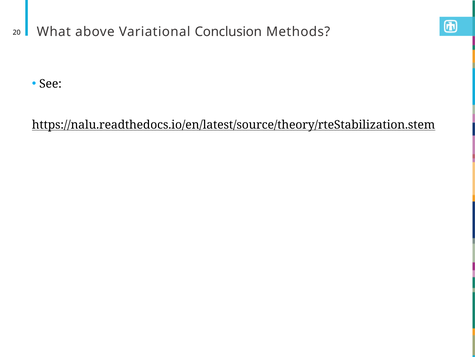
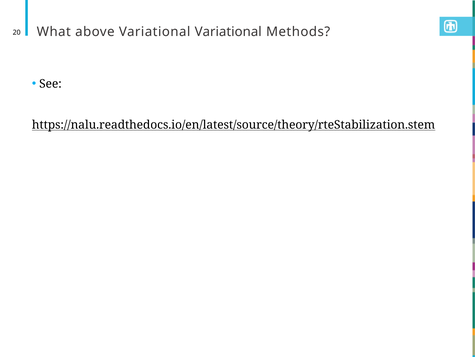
Variational Conclusion: Conclusion -> Variational
